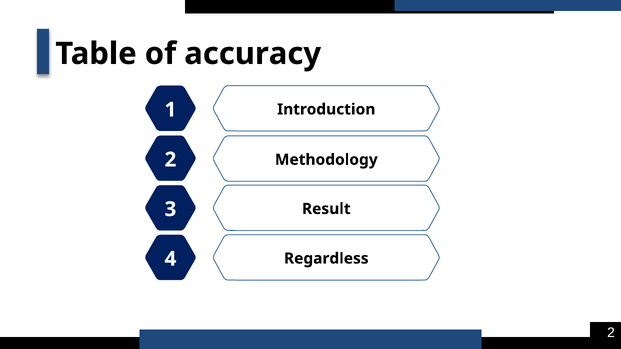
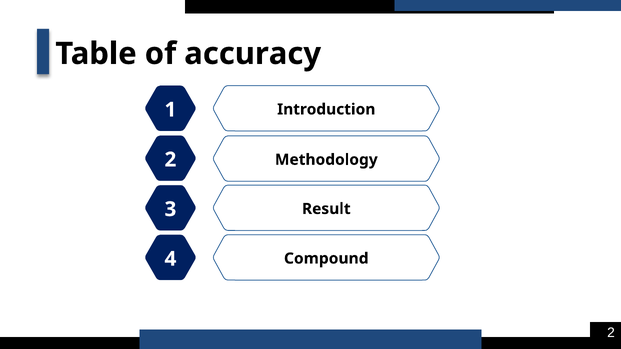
Regardless: Regardless -> Compound
